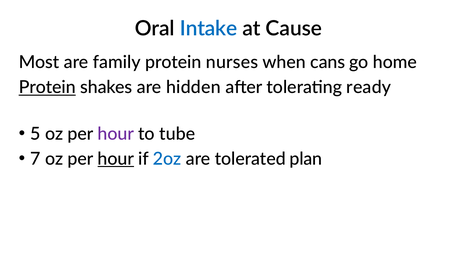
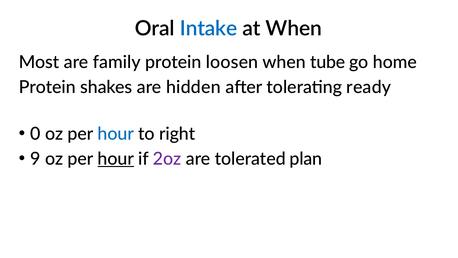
at Cause: Cause -> When
nurses: nurses -> loosen
cans: cans -> tube
Protein at (47, 87) underline: present -> none
5: 5 -> 0
hour at (116, 134) colour: purple -> blue
tube: tube -> right
7: 7 -> 9
2oz colour: blue -> purple
